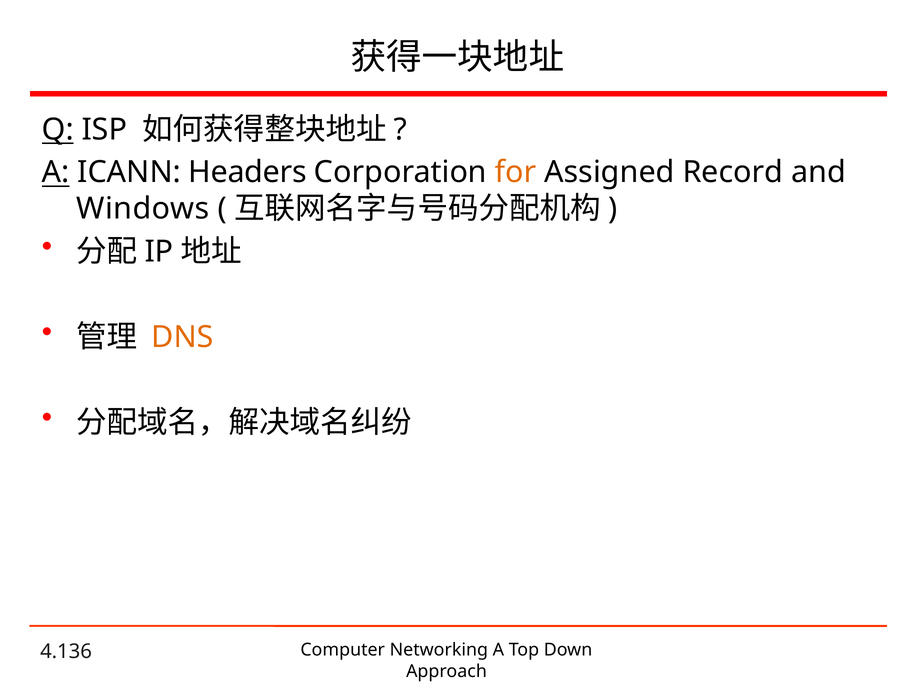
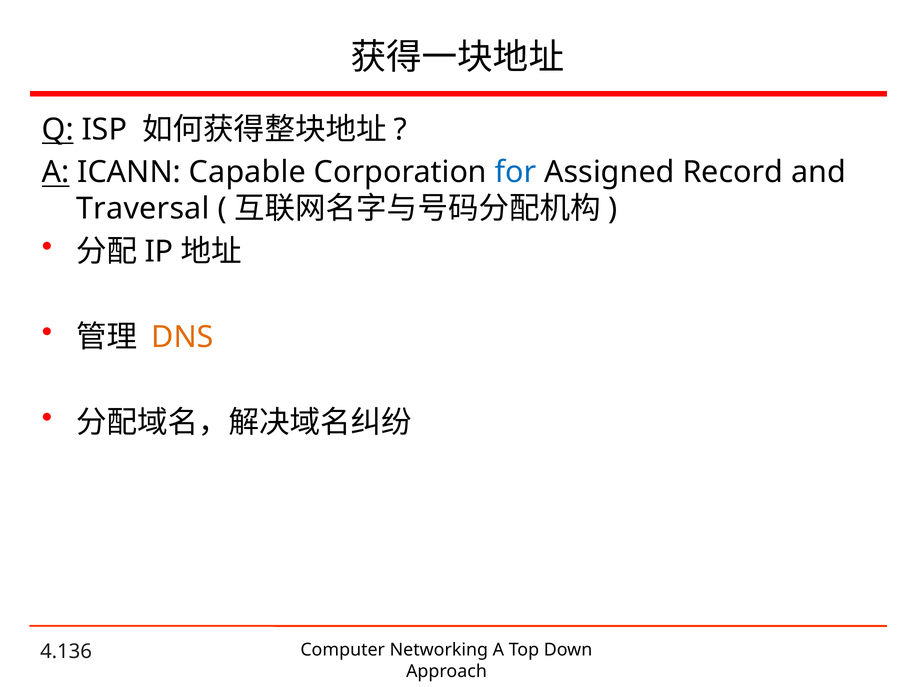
Headers: Headers -> Capable
for colour: orange -> blue
Windows: Windows -> Traversal
